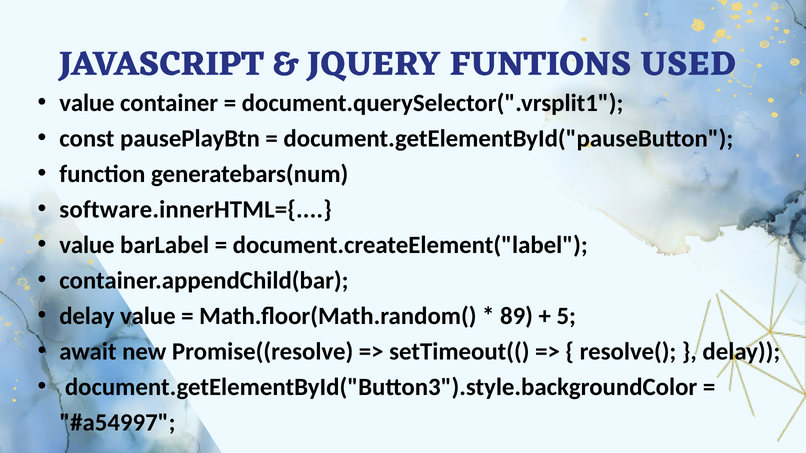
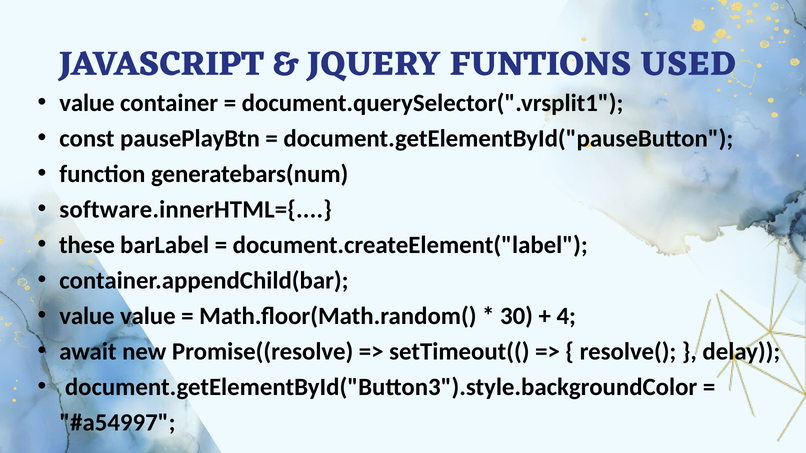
value at (87, 245): value -> these
delay at (87, 316): delay -> value
89: 89 -> 30
5: 5 -> 4
